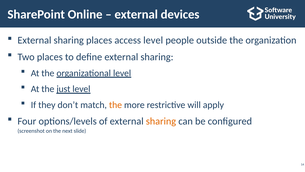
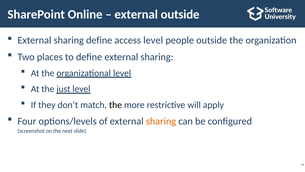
external devices: devices -> outside
sharing places: places -> define
the at (115, 105) colour: orange -> black
